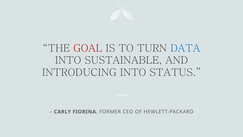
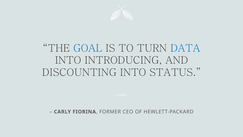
GOAL colour: red -> blue
SUSTAINABLE: SUSTAINABLE -> INTRODUCING
INTRODUCING: INTRODUCING -> DISCOUNTING
